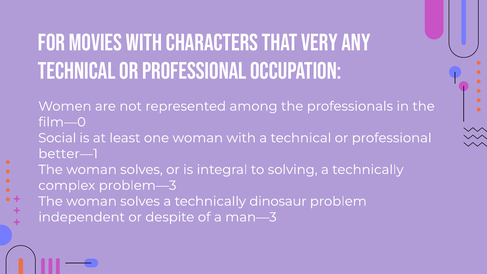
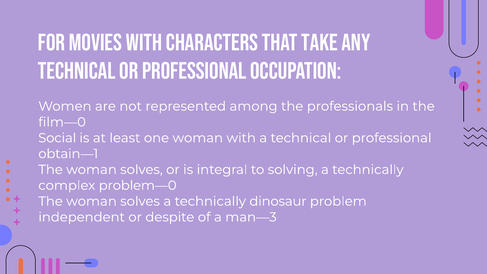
very: very -> take
better—1: better—1 -> obtain—1
problem—3: problem—3 -> problem—0
